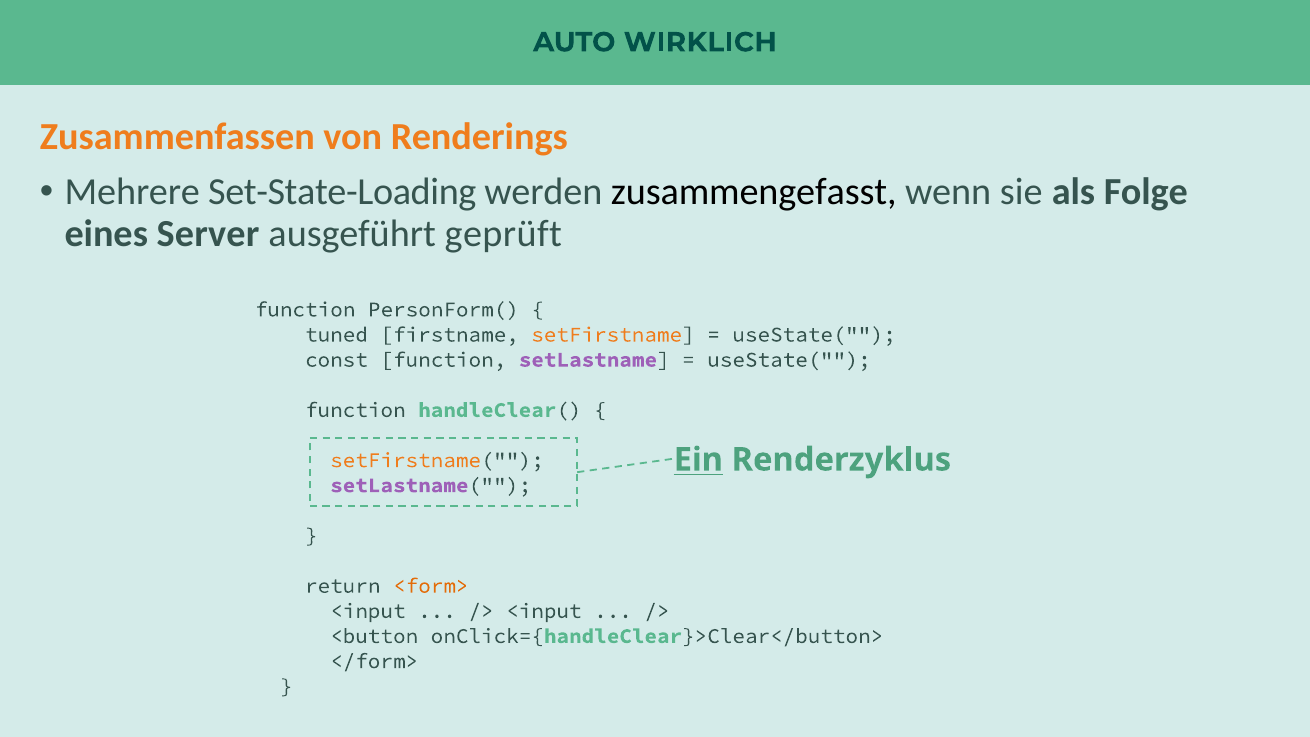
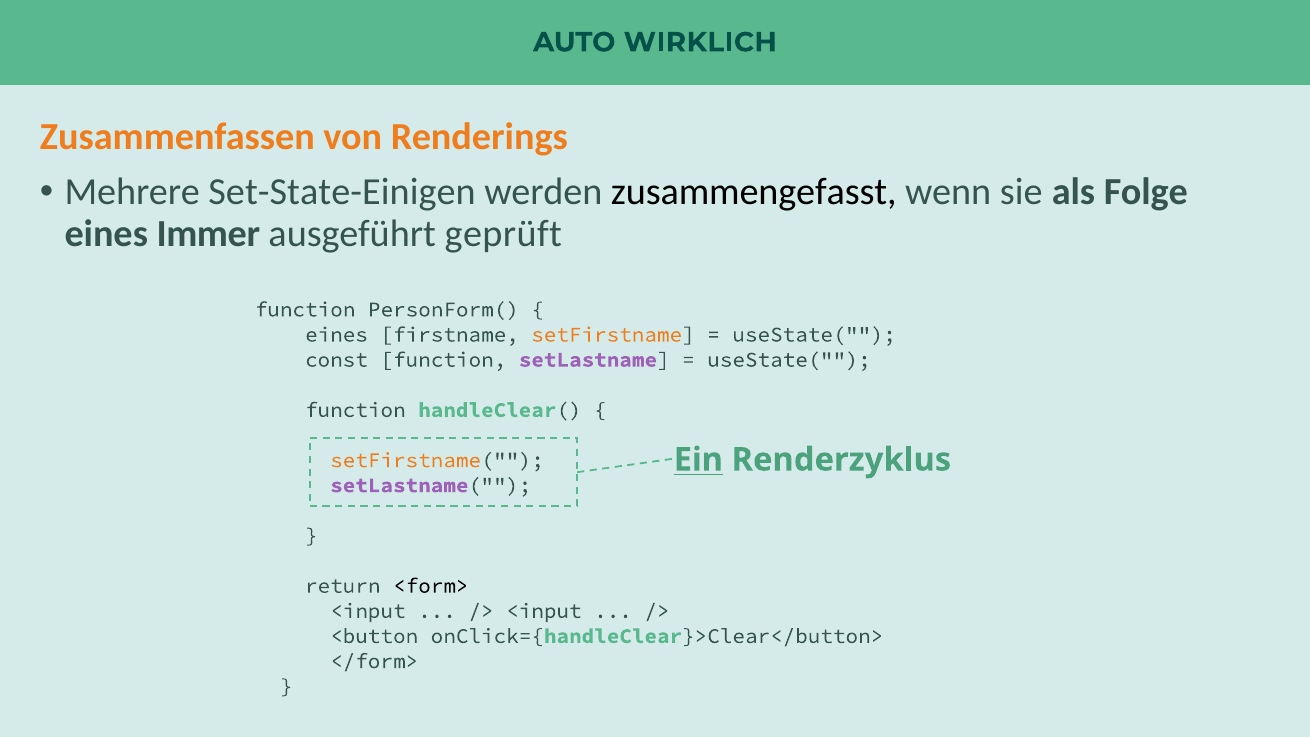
Set-State-Loading: Set-State-Loading -> Set-State-Einigen
Server: Server -> Immer
tuned at (337, 335): tuned -> eines
<form> colour: orange -> black
